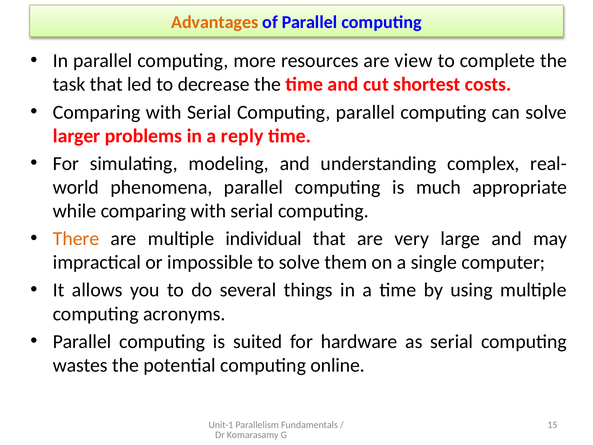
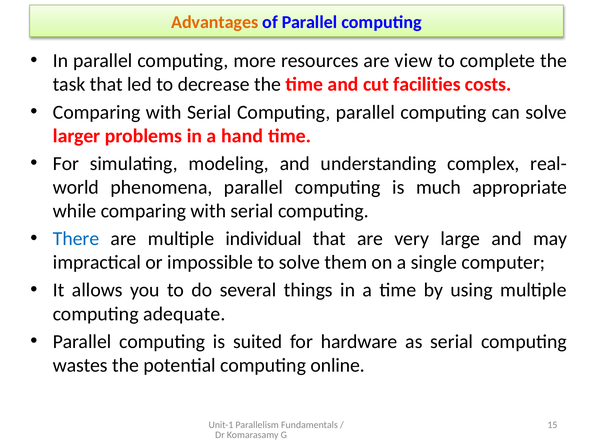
shortest: shortest -> facilities
reply: reply -> hand
There colour: orange -> blue
acronyms: acronyms -> adequate
